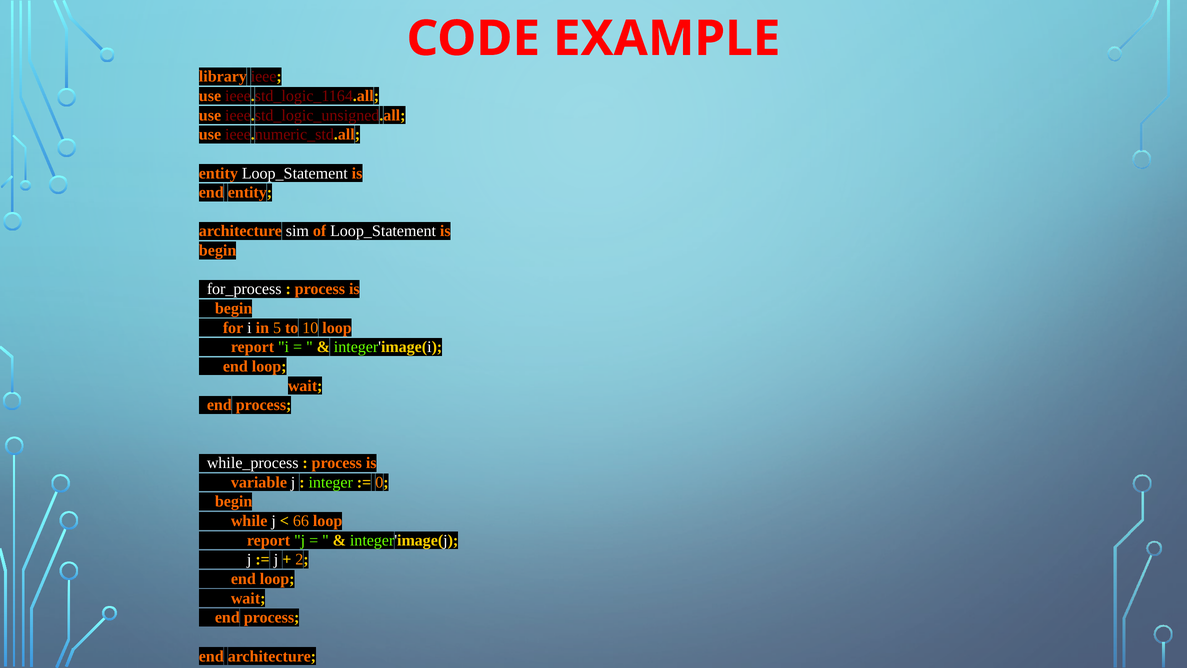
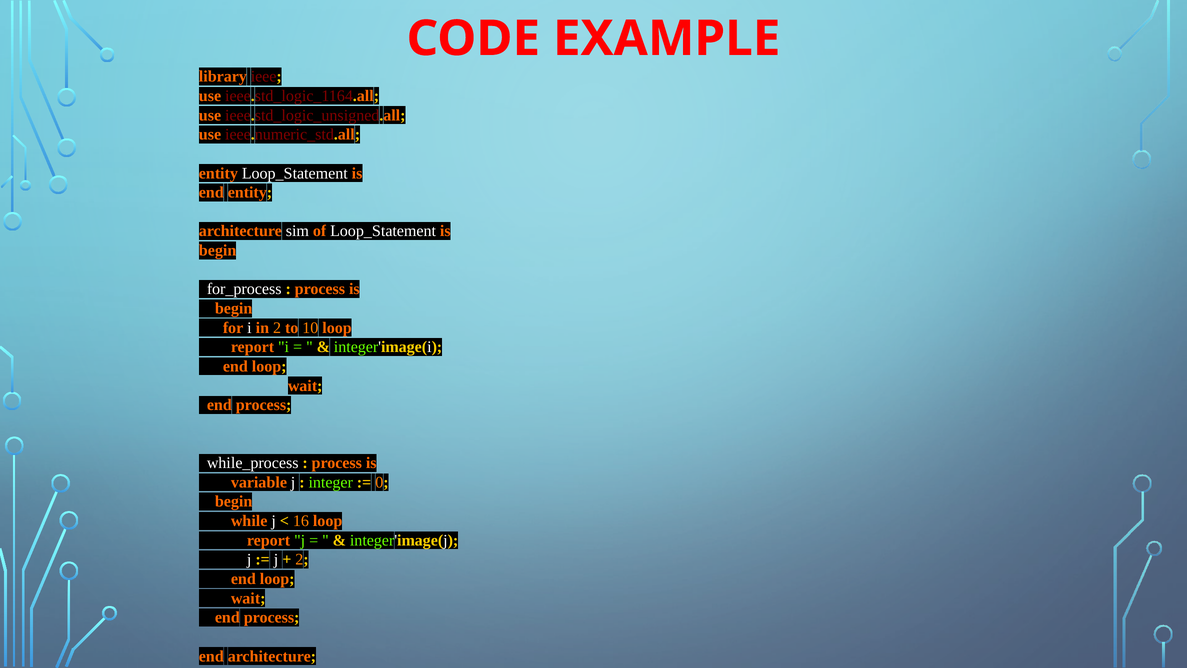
in 5: 5 -> 2
66: 66 -> 16
